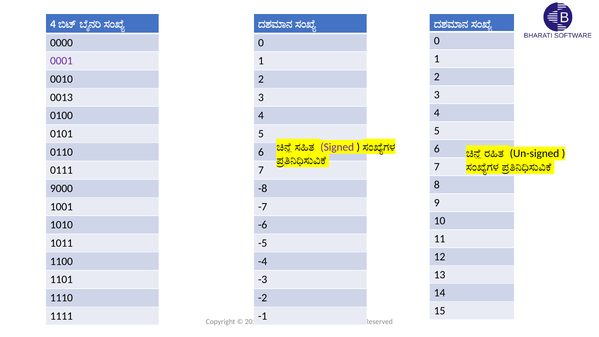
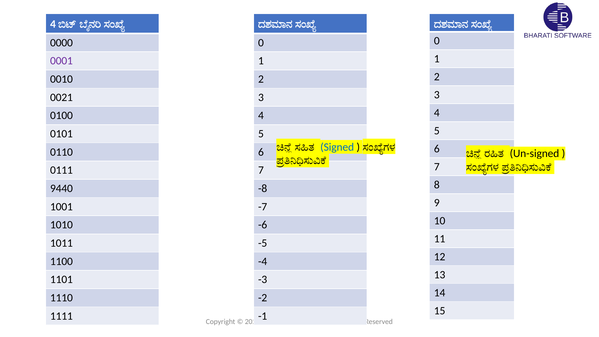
0013: 0013 -> 0021
Signed colour: purple -> blue
9000: 9000 -> 9440
